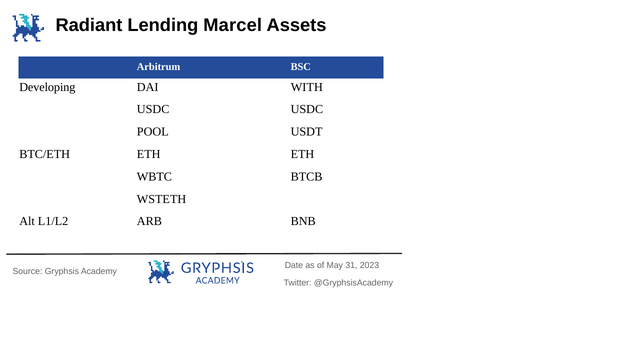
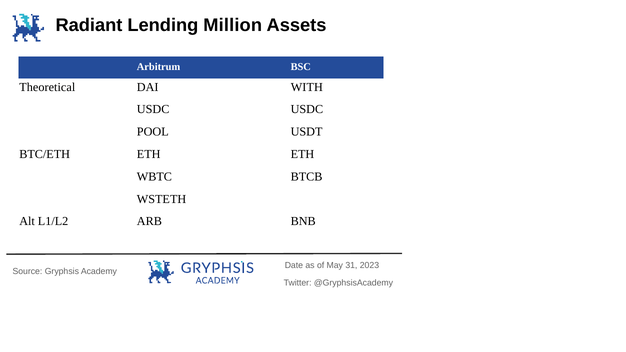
Marcel: Marcel -> Million
Developing: Developing -> Theoretical
